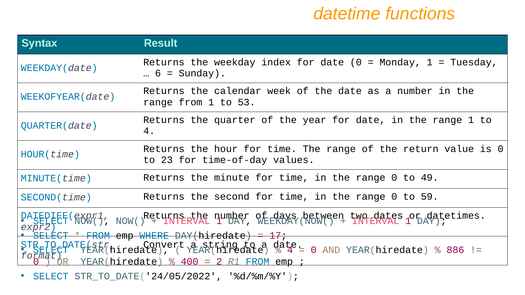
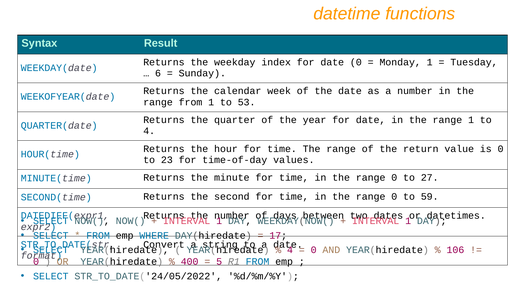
49: 49 -> 27
886: 886 -> 106
2: 2 -> 5
